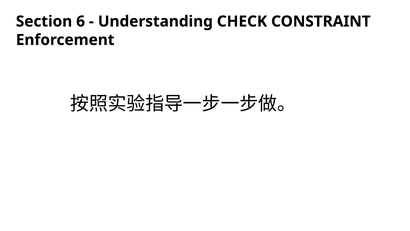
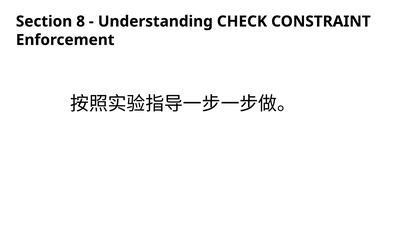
6: 6 -> 8
